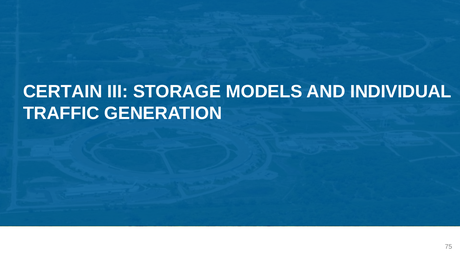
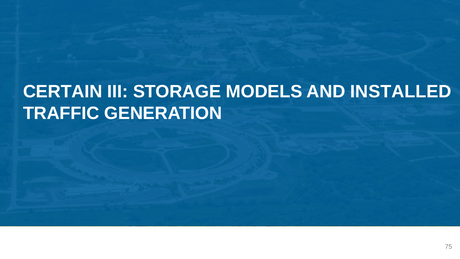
INDIVIDUAL: INDIVIDUAL -> INSTALLED
